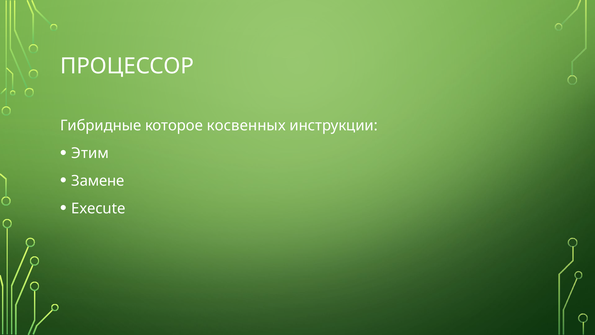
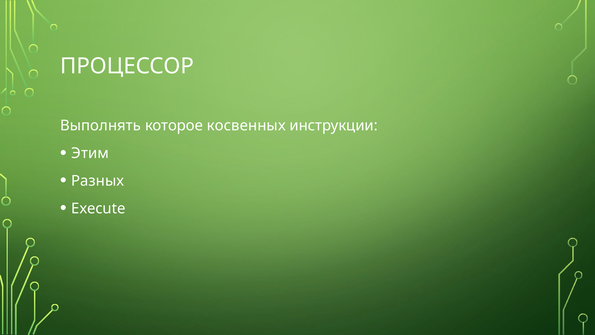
Гибридные: Гибридные -> Выполнять
Замене: Замене -> Разных
